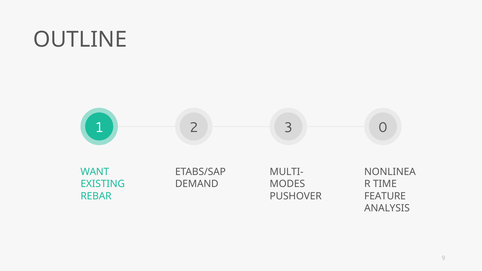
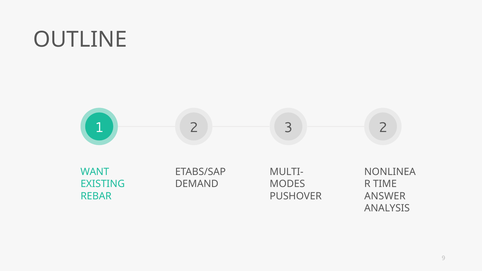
3 0: 0 -> 2
FEATURE: FEATURE -> ANSWER
